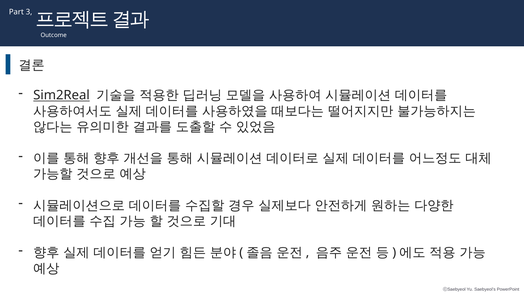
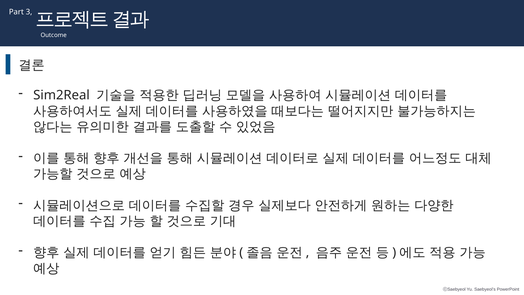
Sim2Real underline: present -> none
